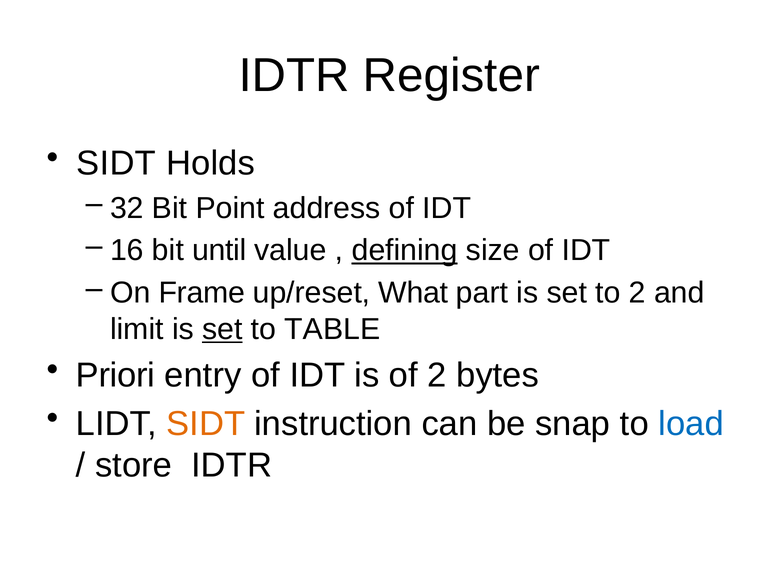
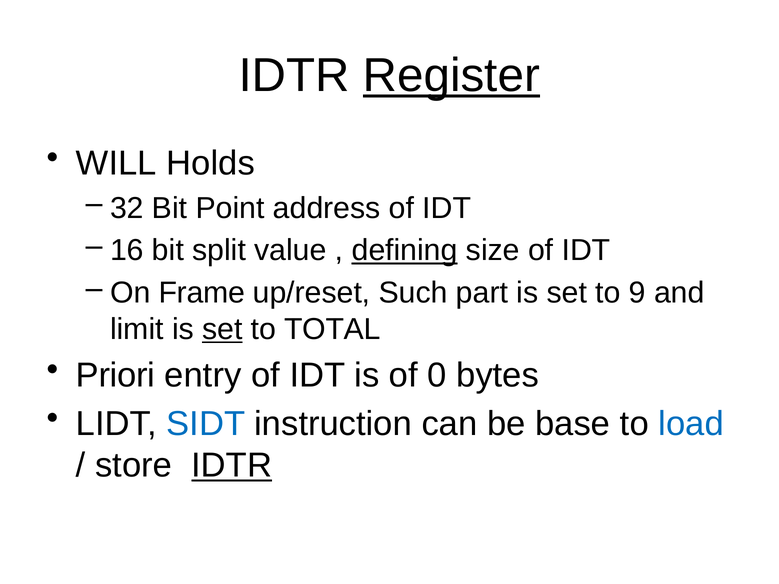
Register underline: none -> present
SIDT at (116, 163): SIDT -> WILL
until: until -> split
What: What -> Such
to 2: 2 -> 9
TABLE: TABLE -> TOTAL
of 2: 2 -> 0
SIDT at (206, 424) colour: orange -> blue
snap: snap -> base
IDTR at (232, 466) underline: none -> present
